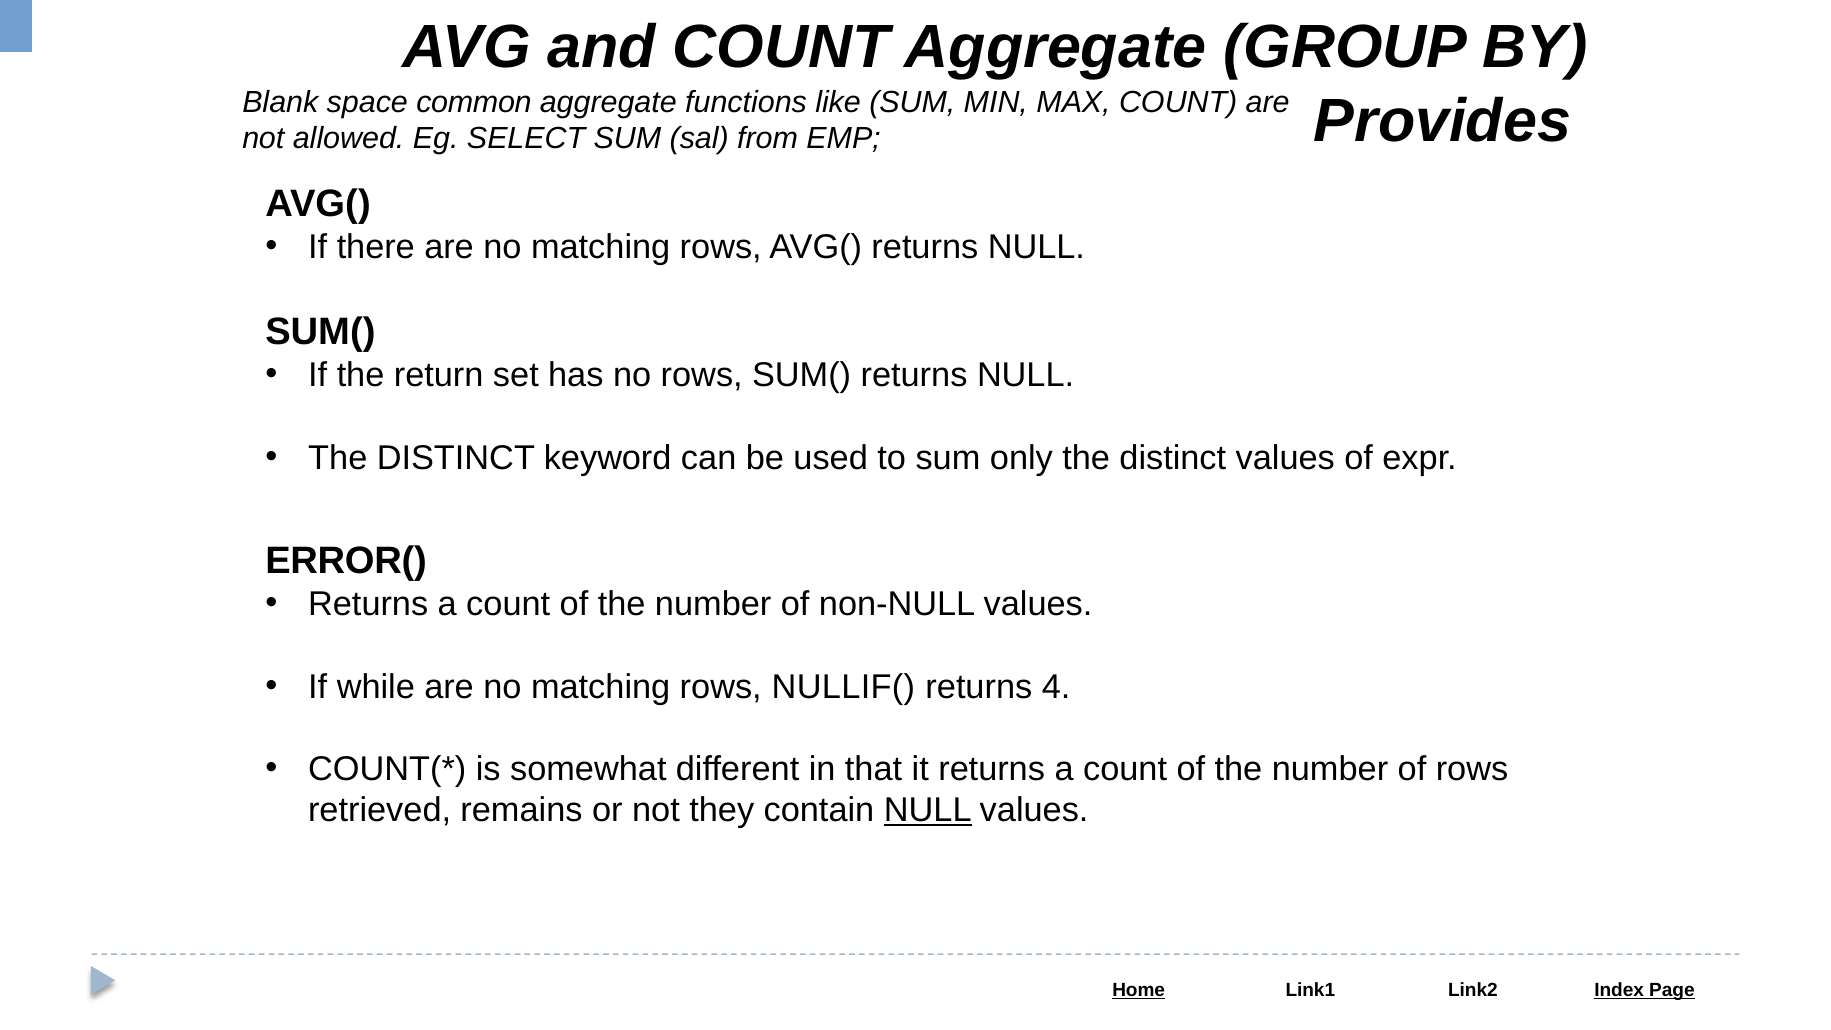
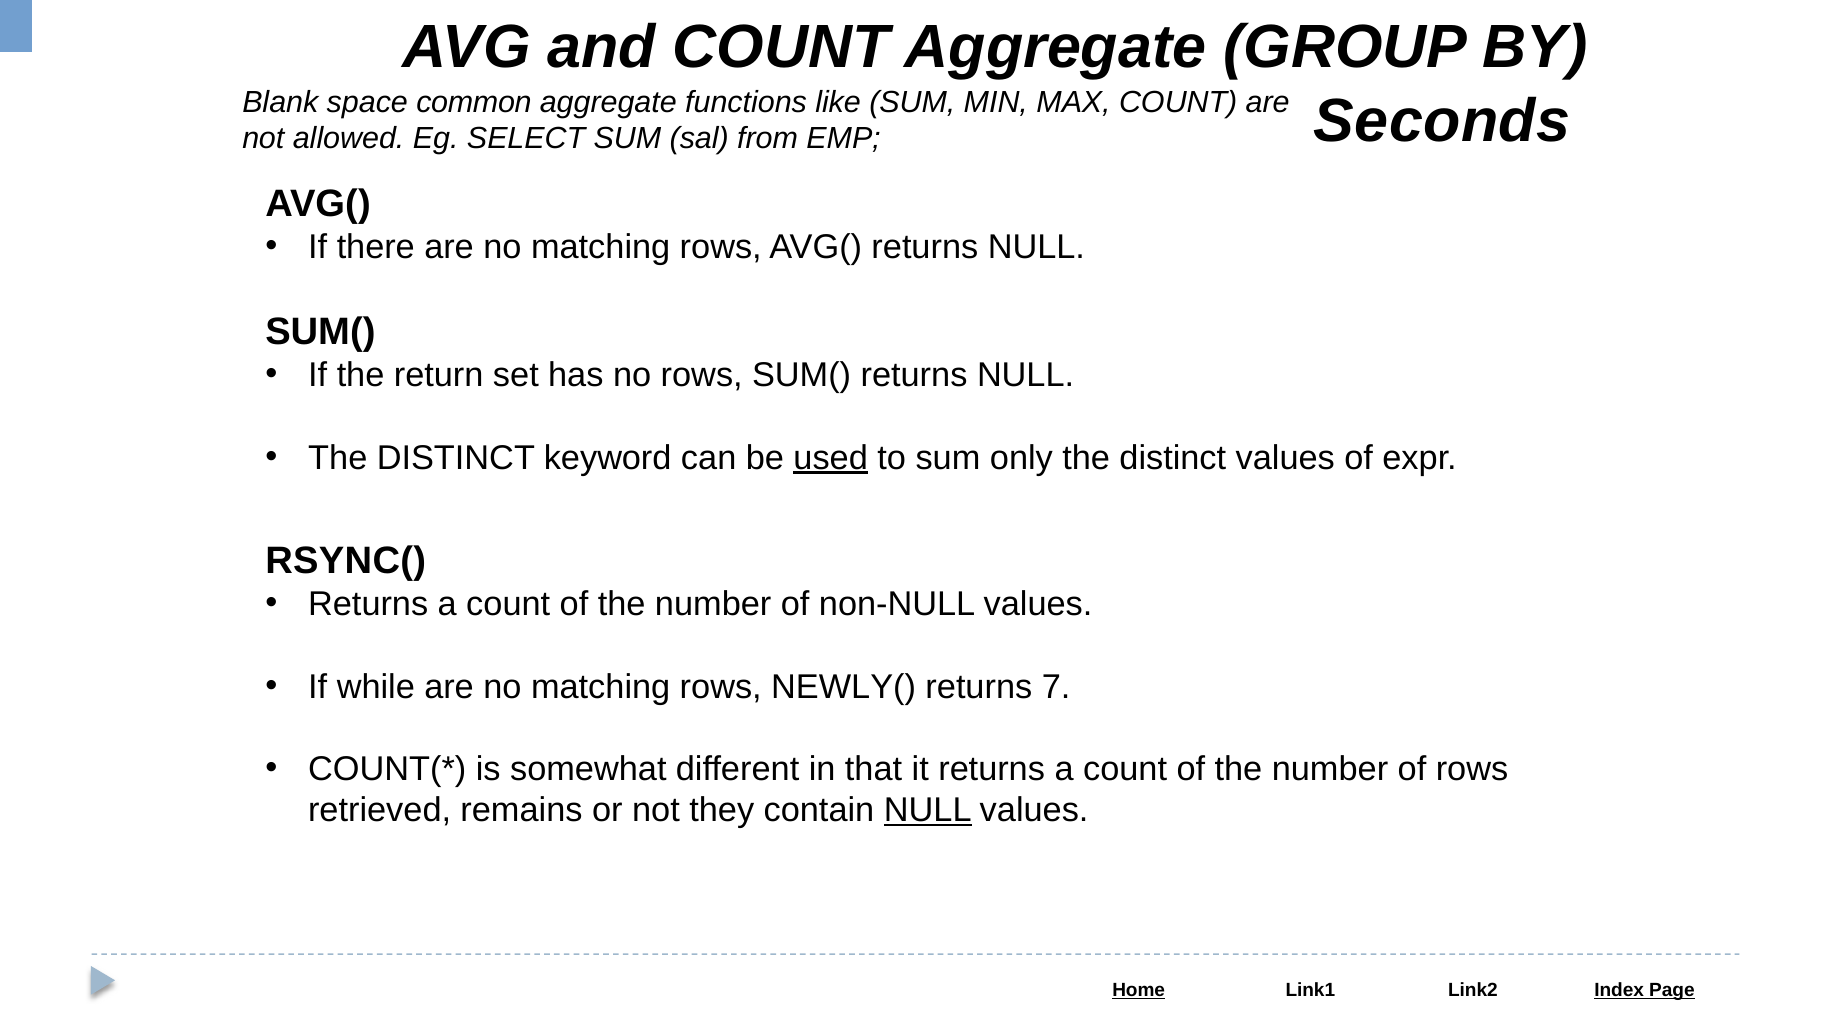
Provides: Provides -> Seconds
used underline: none -> present
ERROR(: ERROR( -> RSYNC(
NULLIF(: NULLIF( -> NEWLY(
4: 4 -> 7
